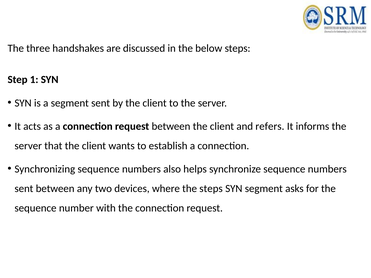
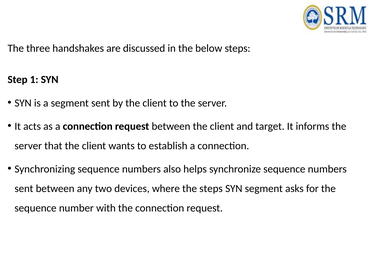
refers: refers -> target
